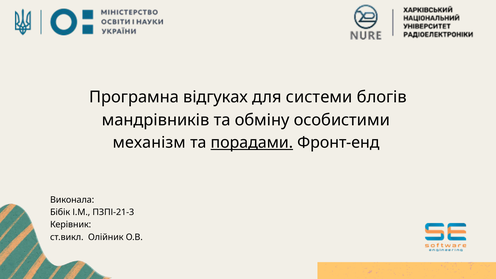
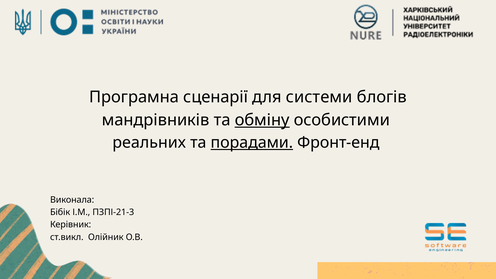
відгуках: відгуках -> сценарії
обміну underline: none -> present
механізм: механізм -> реальних
